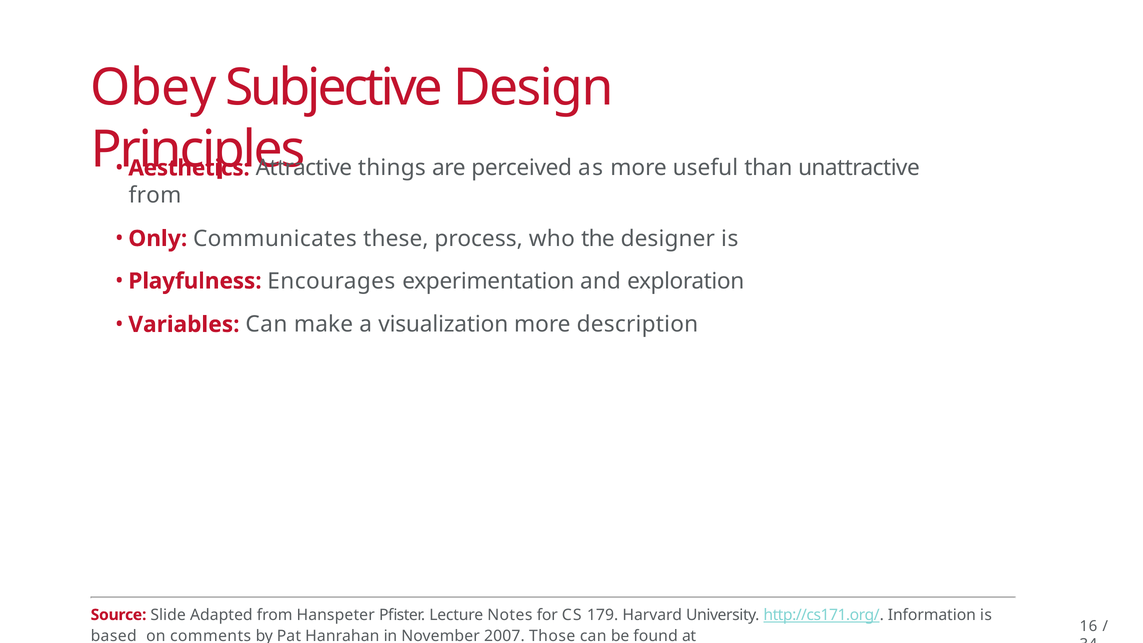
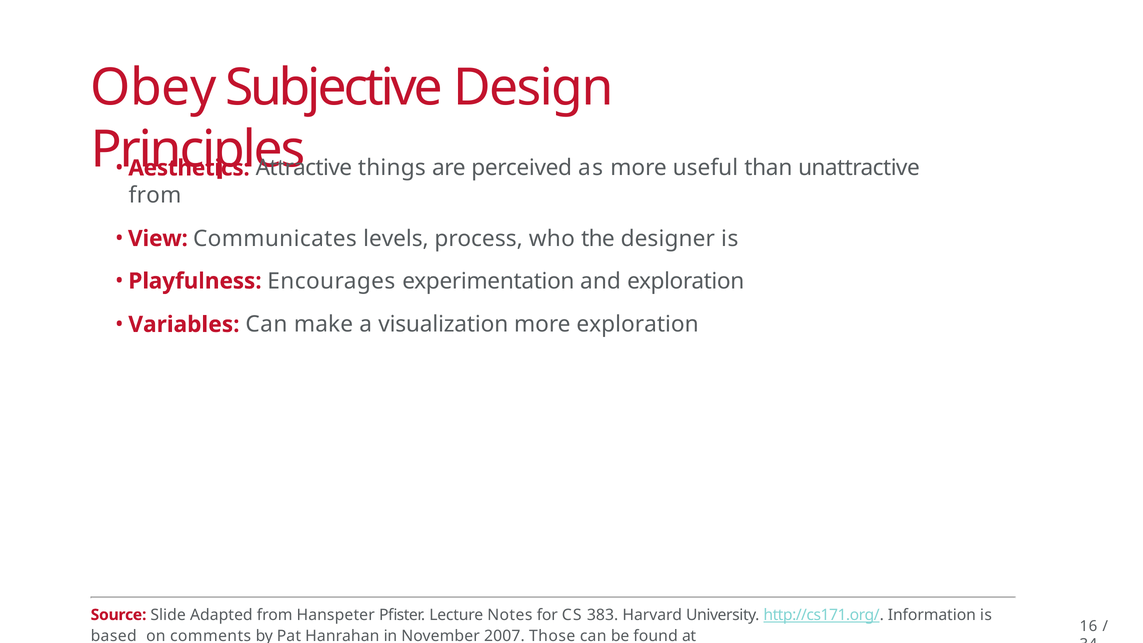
Only: Only -> View
these: these -> levels
more description: description -> exploration
179: 179 -> 383
